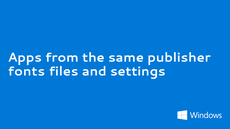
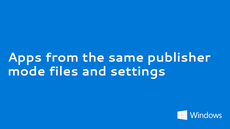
fonts: fonts -> mode
